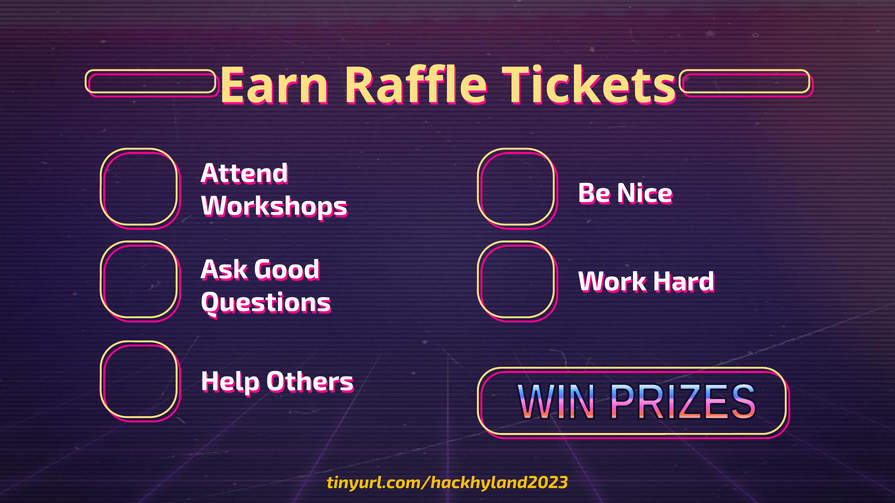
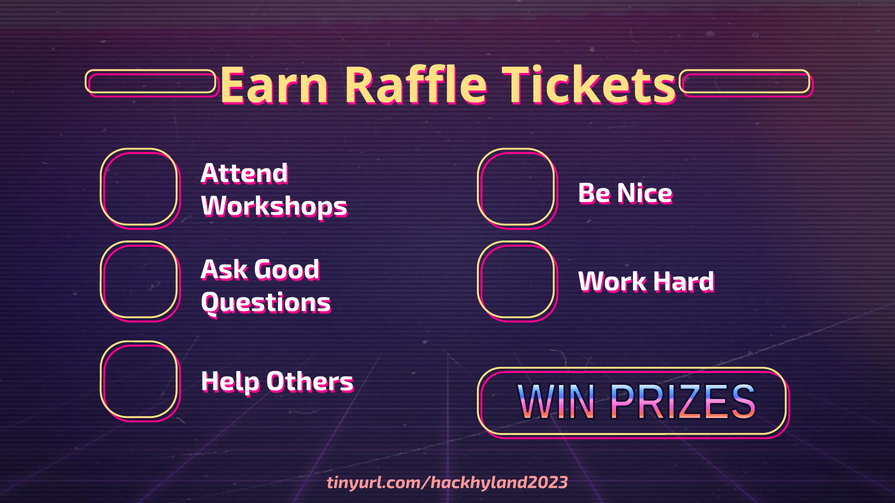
tinyurl.com/hackhyland2023 colour: yellow -> pink
